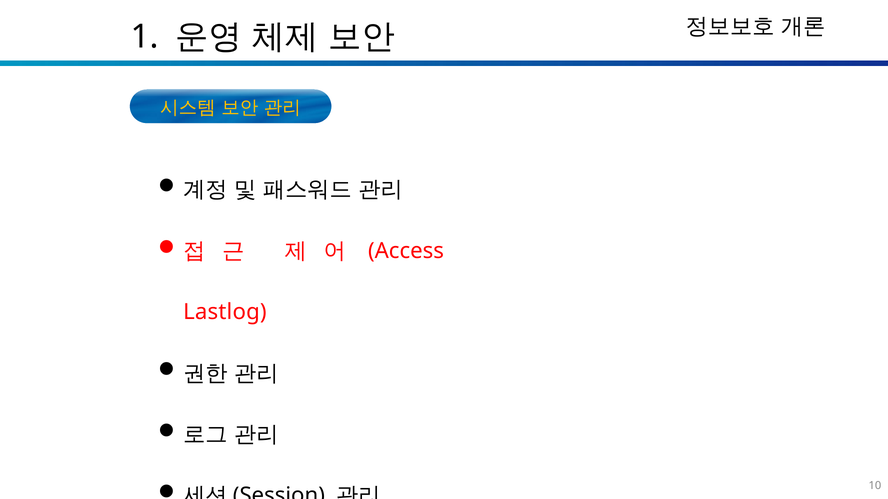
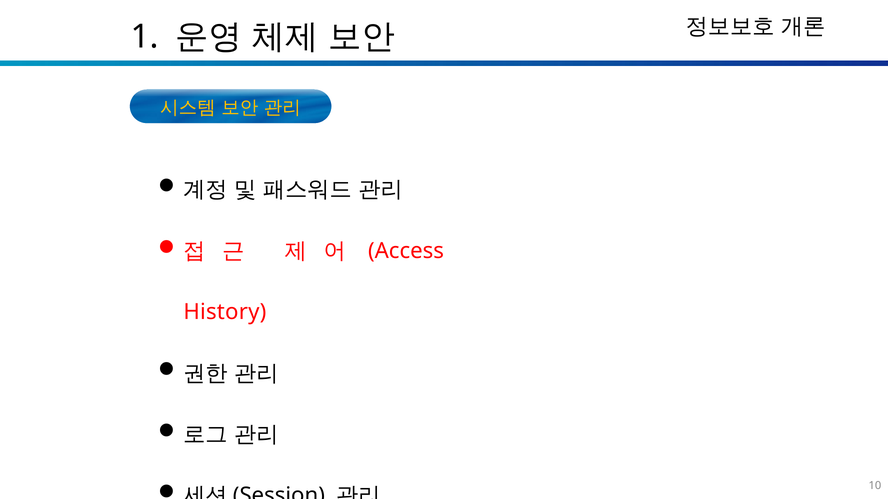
Lastlog: Lastlog -> History
